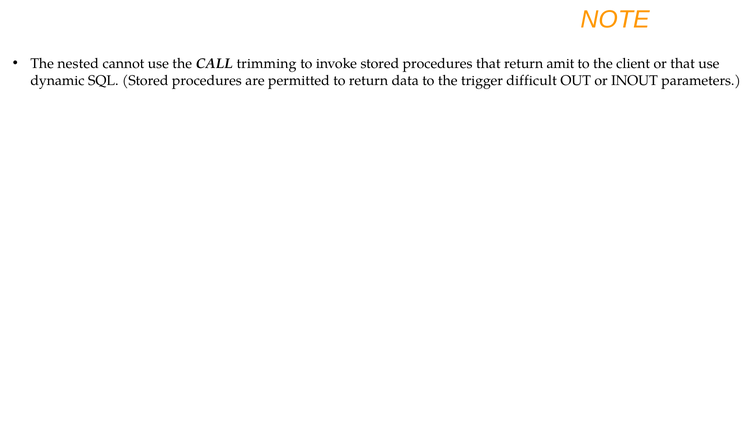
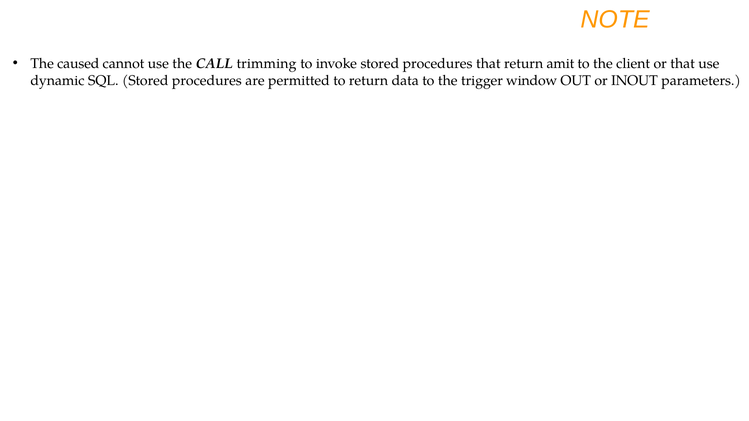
nested: nested -> caused
difficult: difficult -> window
